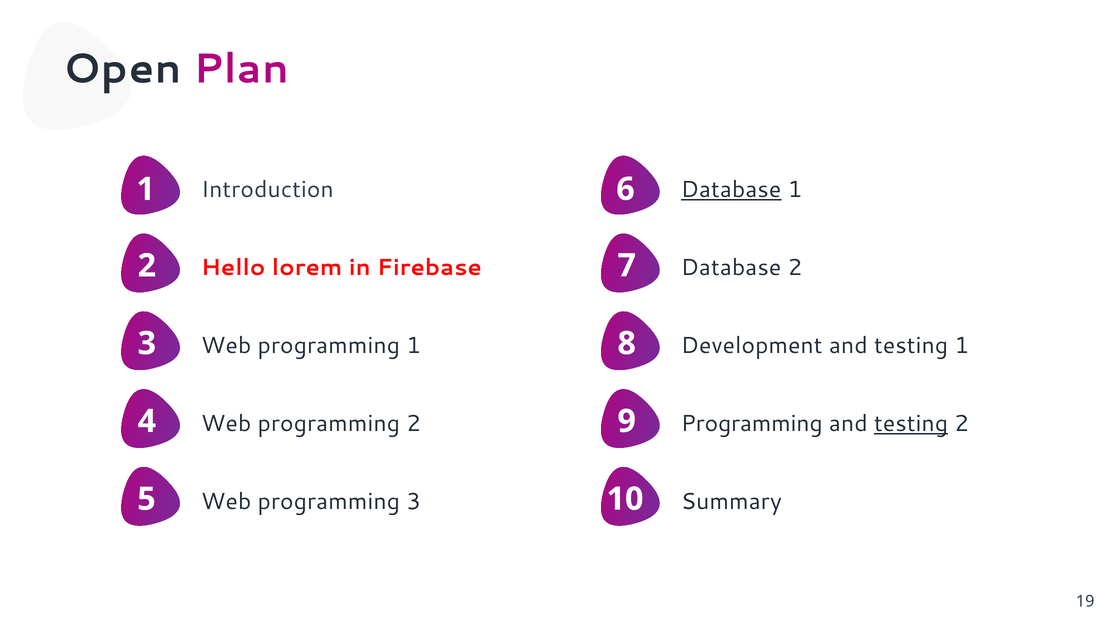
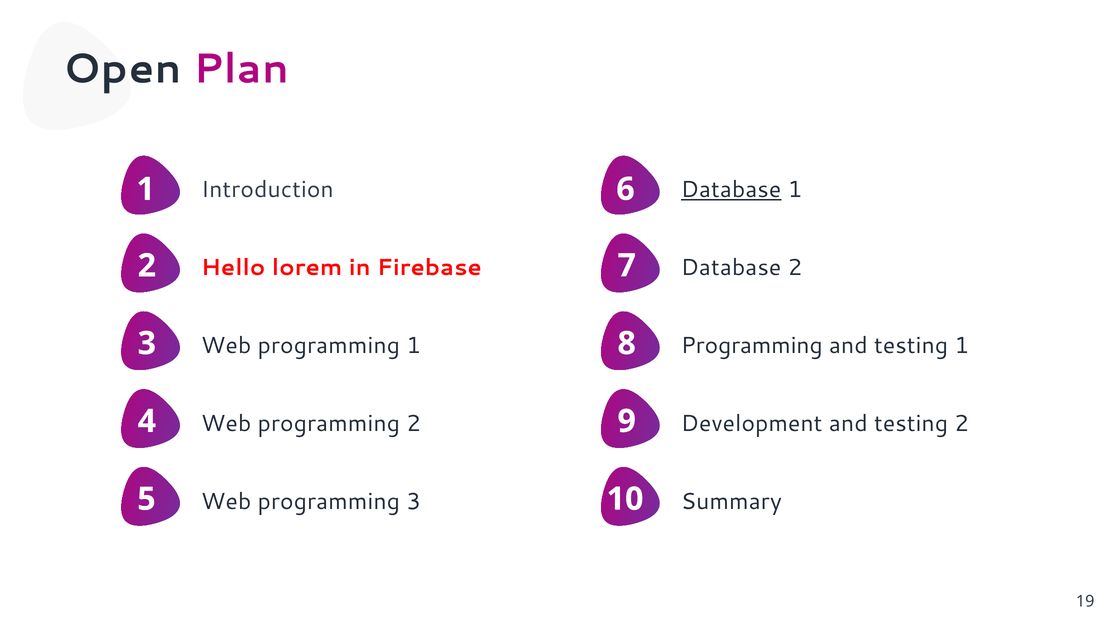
Development at (752, 346): Development -> Programming
Programming at (752, 424): Programming -> Development
testing at (911, 424) underline: present -> none
